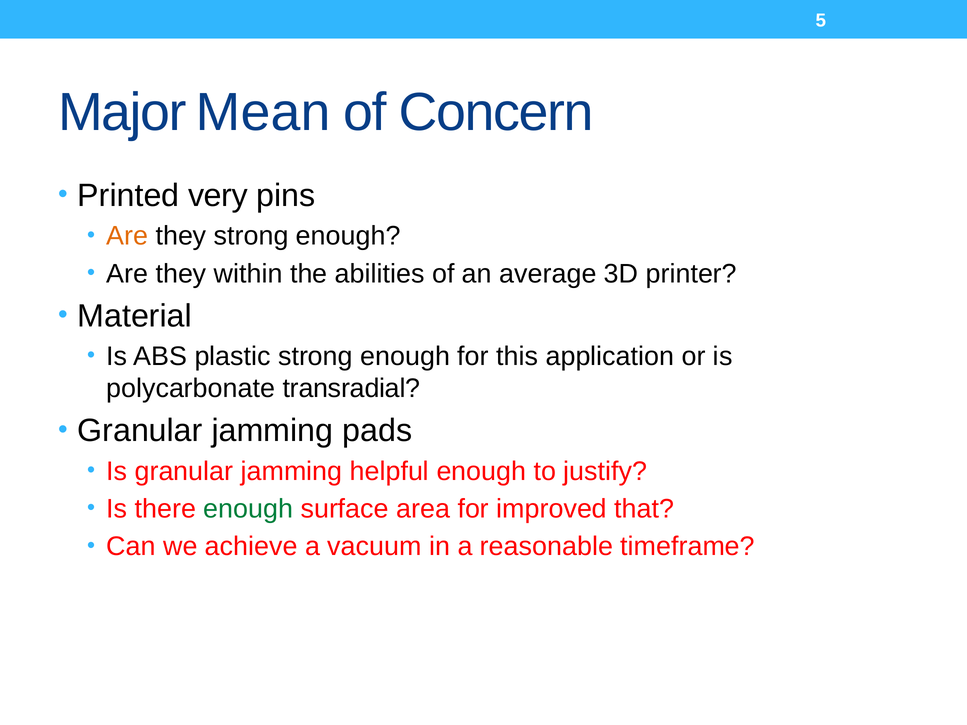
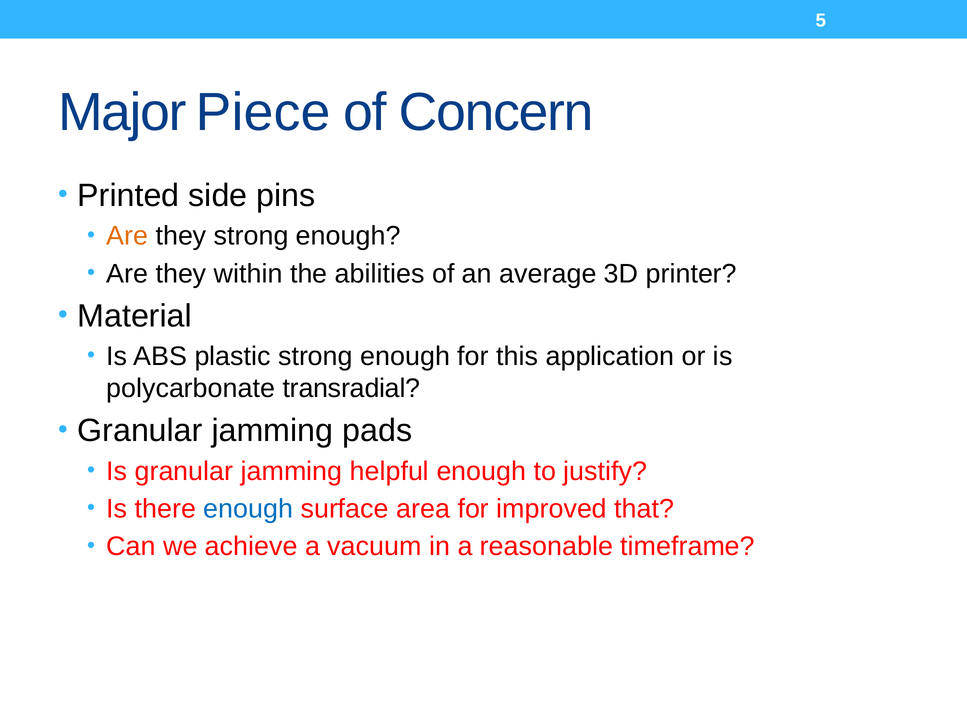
Mean: Mean -> Piece
very: very -> side
enough at (248, 509) colour: green -> blue
